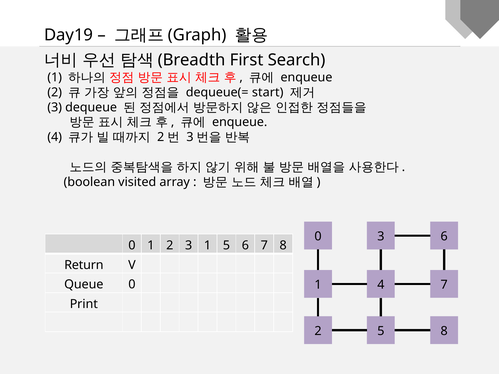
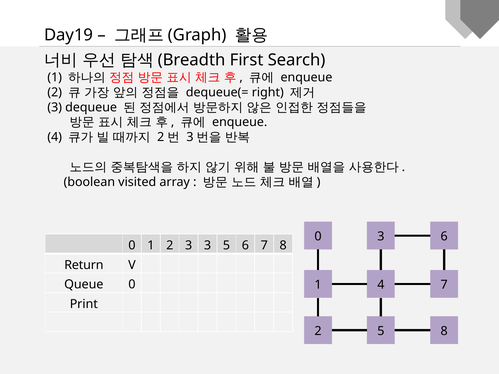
start: start -> right
3 1: 1 -> 3
